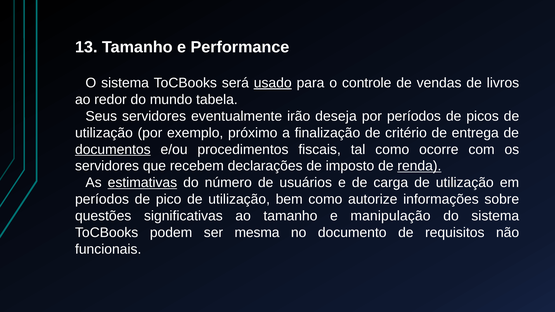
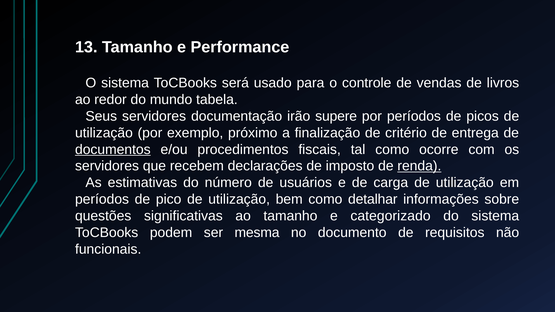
usado underline: present -> none
eventualmente: eventualmente -> documentação
deseja: deseja -> supere
estimativas underline: present -> none
autorize: autorize -> detalhar
manipulação: manipulação -> categorizado
